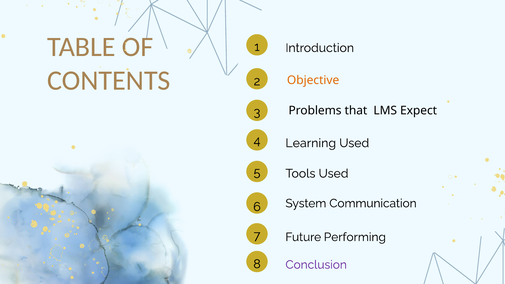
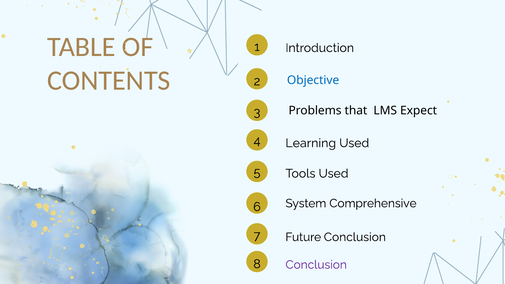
Objective colour: orange -> blue
Communication: Communication -> Comprehensive
Future Performing: Performing -> Conclusion
